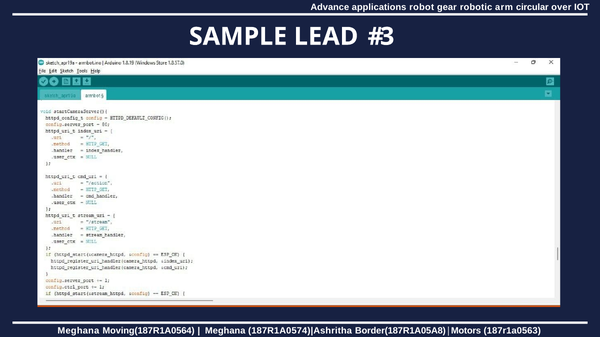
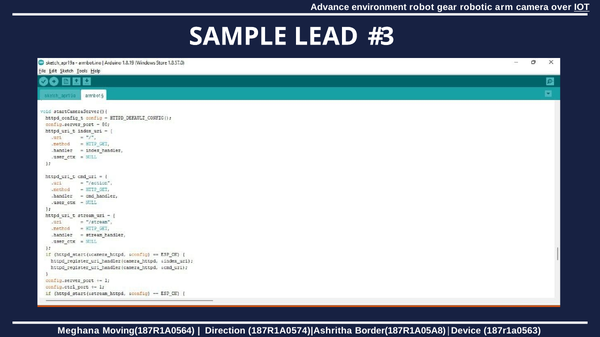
applications: applications -> environment
circular: circular -> camera
IOT underline: none -> present
Meghana at (225, 331): Meghana -> Direction
Motors: Motors -> Device
